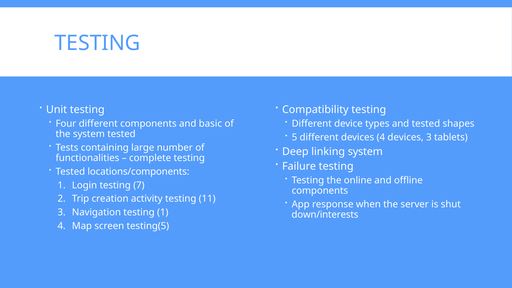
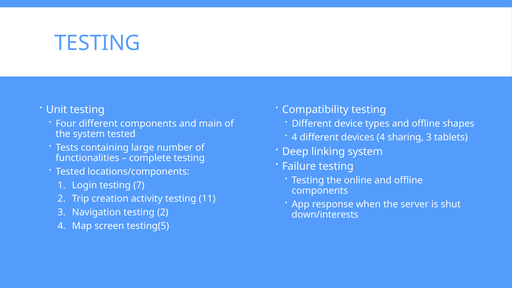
basic: basic -> main
types and tested: tested -> offline
5 at (294, 137): 5 -> 4
4 devices: devices -> sharing
testing 1: 1 -> 2
